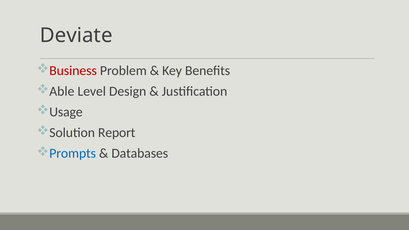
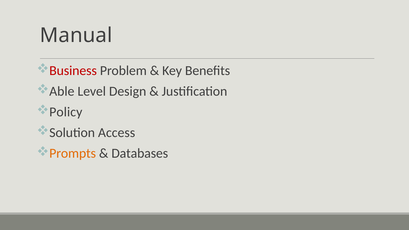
Deviate: Deviate -> Manual
Usage: Usage -> Policy
Report: Report -> Access
Prompts colour: blue -> orange
